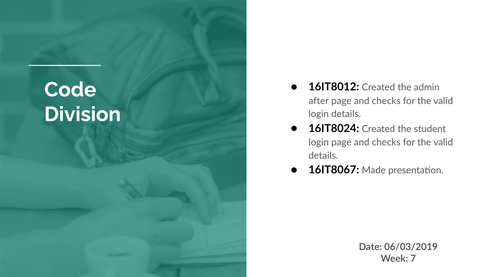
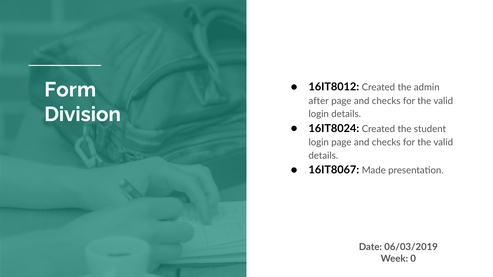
Code: Code -> Form
7: 7 -> 0
